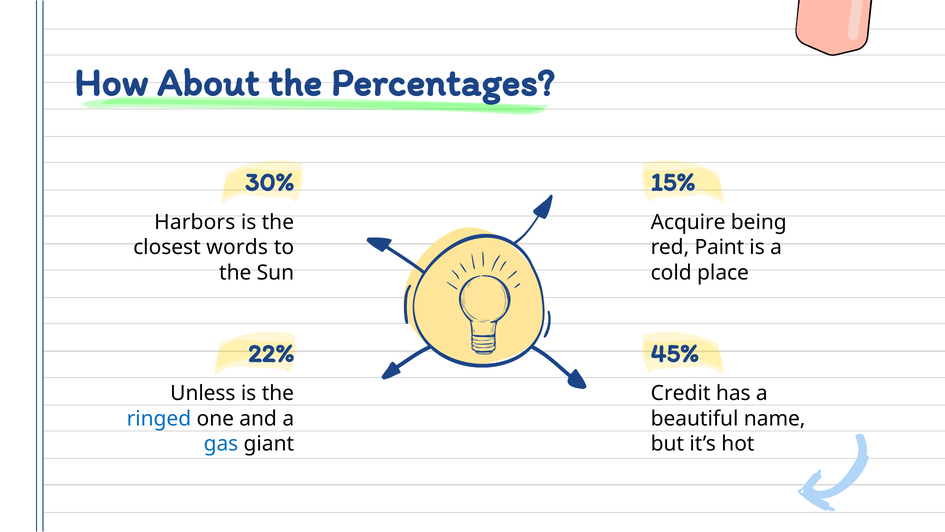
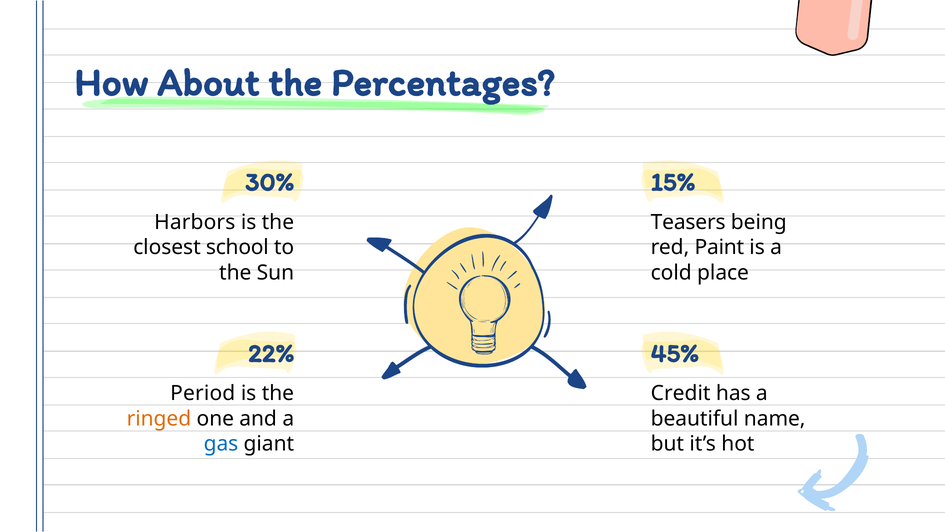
Acquire: Acquire -> Teasers
words: words -> school
Unless: Unless -> Period
ringed colour: blue -> orange
